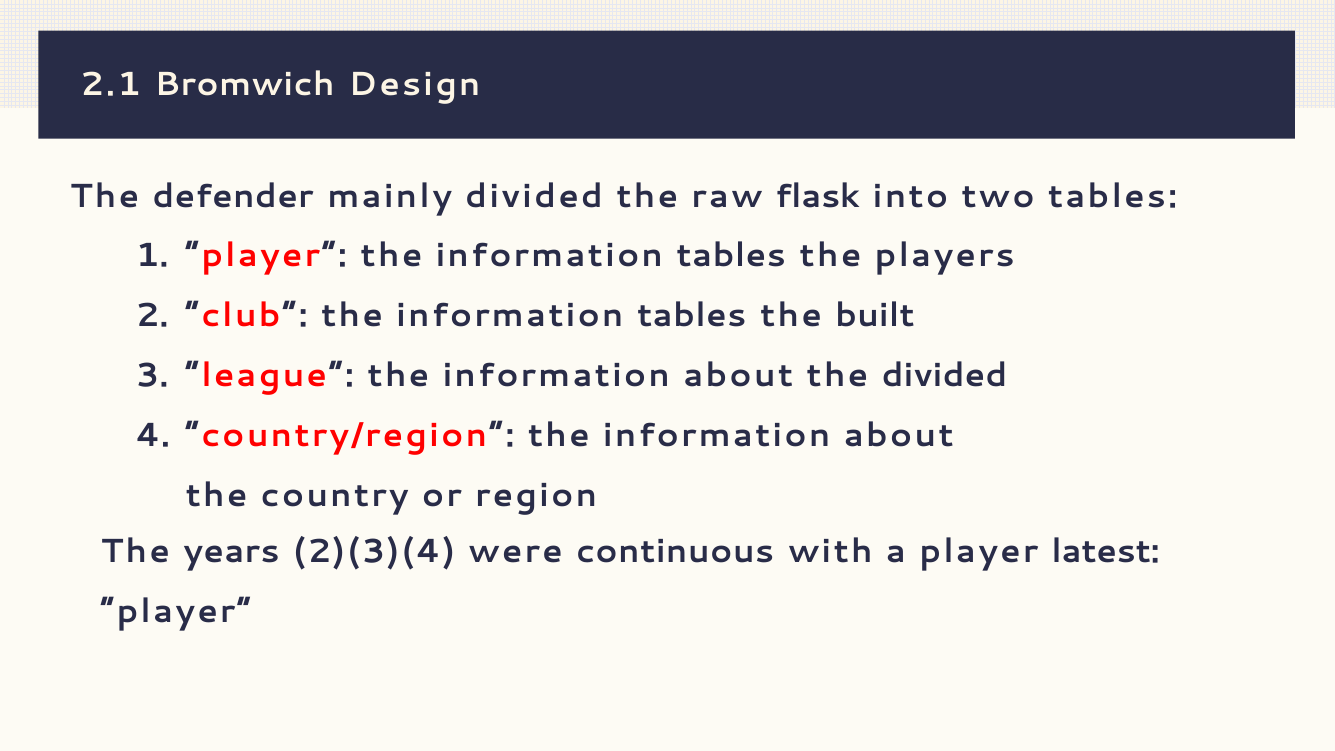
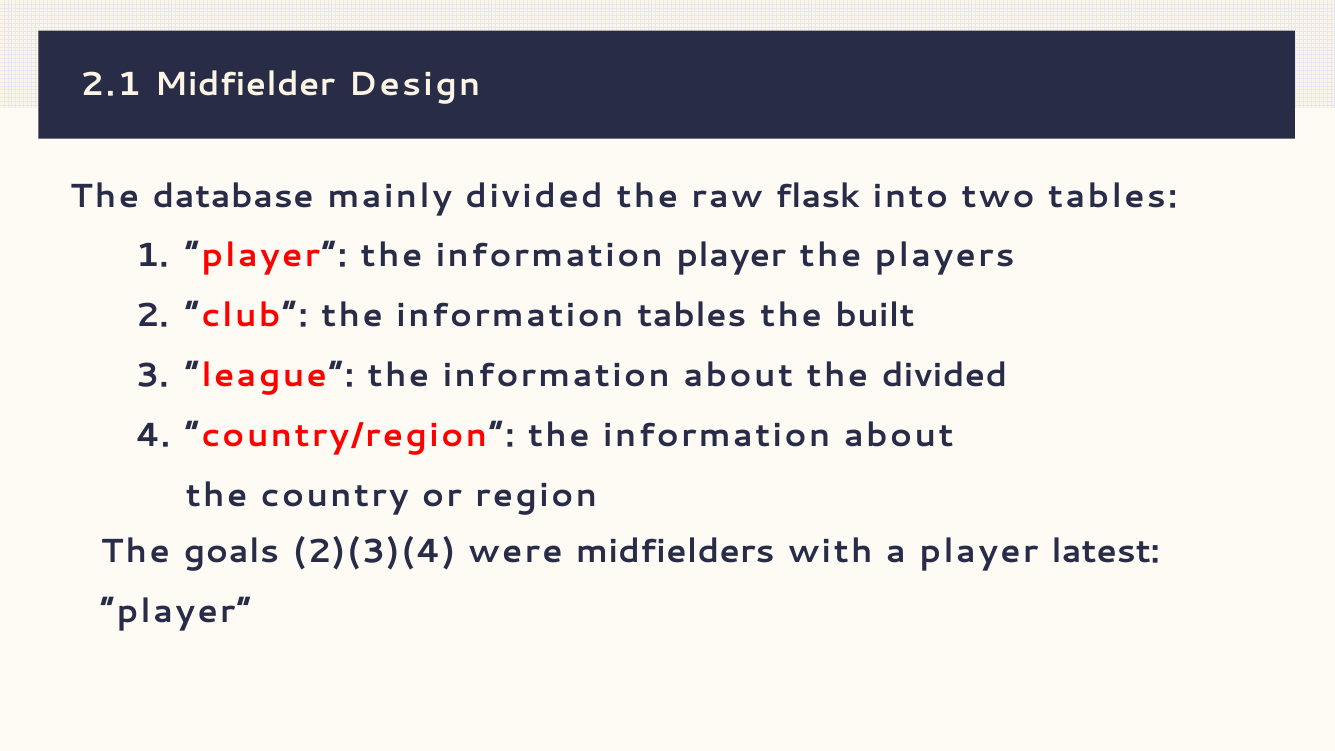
Bromwich: Bromwich -> Midfielder
defender: defender -> database
player the information tables: tables -> player
years: years -> goals
continuous: continuous -> midfielders
